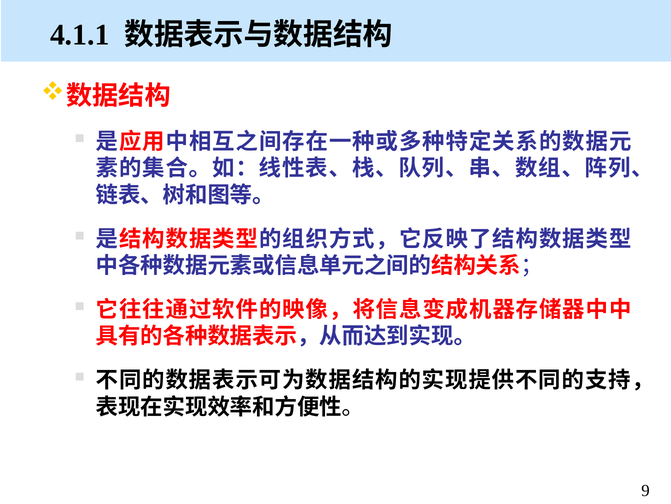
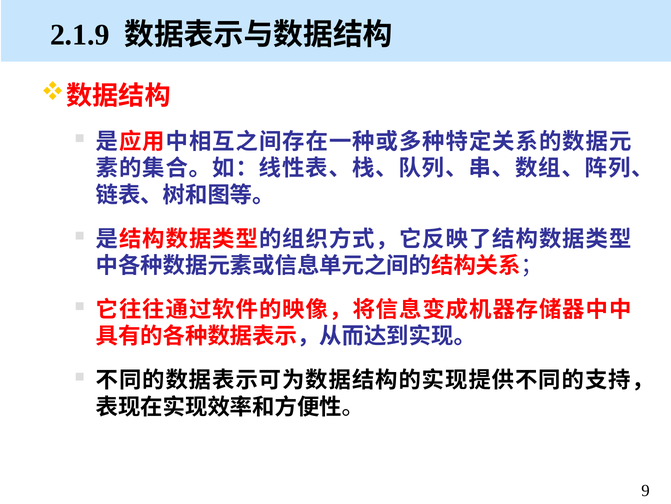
4.1.1: 4.1.1 -> 2.1.9
